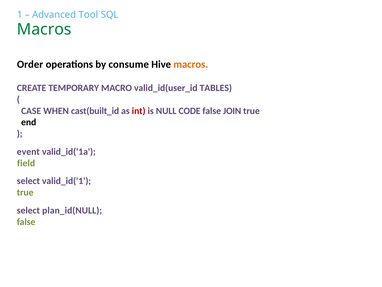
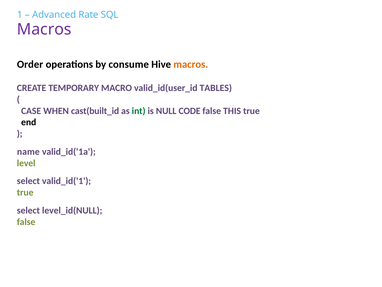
Tool: Tool -> Rate
Macros at (44, 29) colour: green -> purple
int colour: red -> green
JOIN: JOIN -> THIS
event: event -> name
field: field -> level
plan_id(NULL: plan_id(NULL -> level_id(NULL
